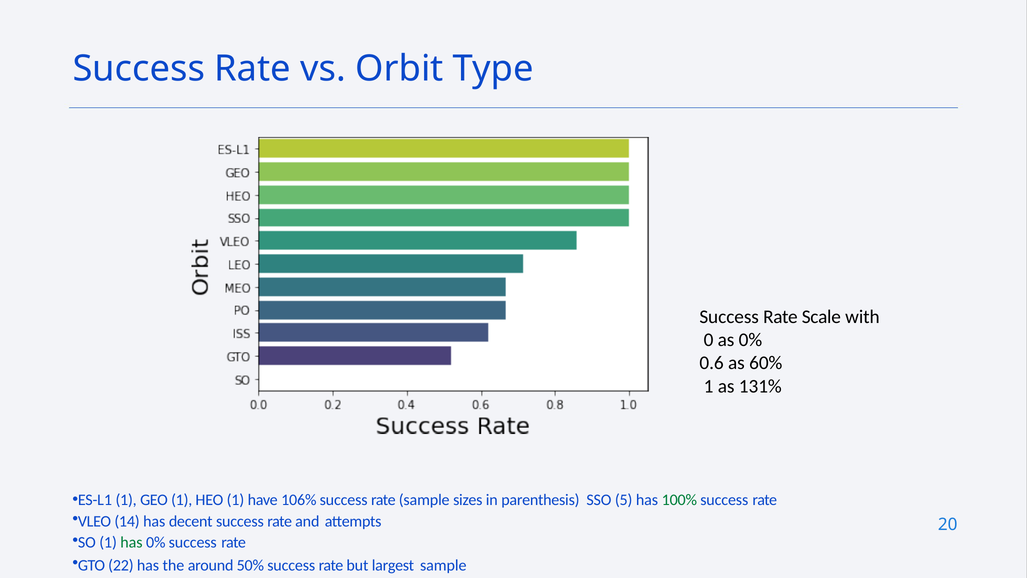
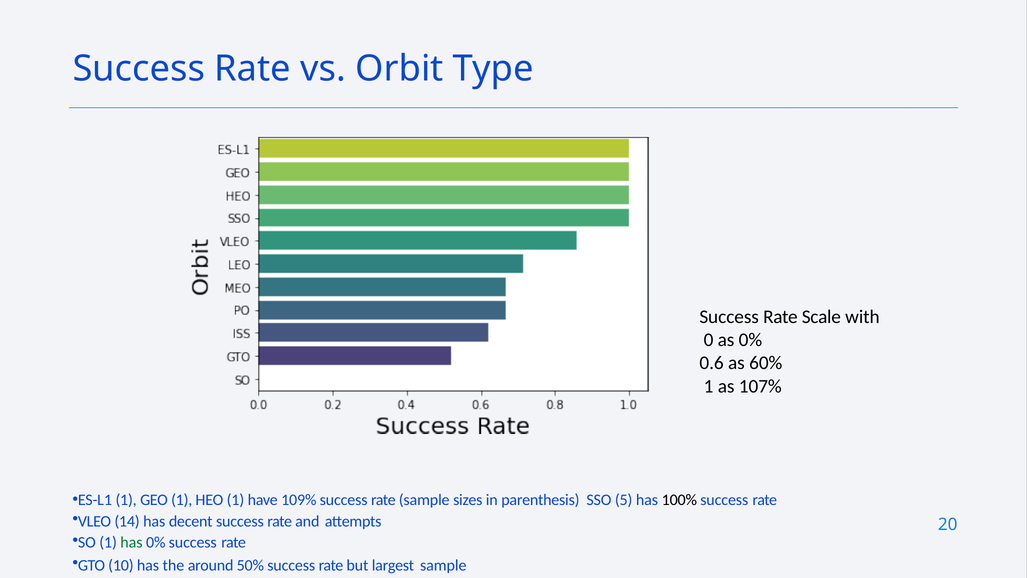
131%: 131% -> 107%
106%: 106% -> 109%
100% colour: green -> black
22: 22 -> 10
